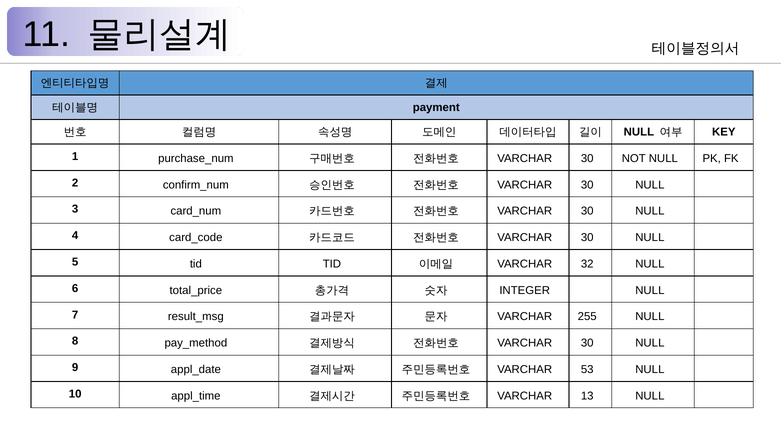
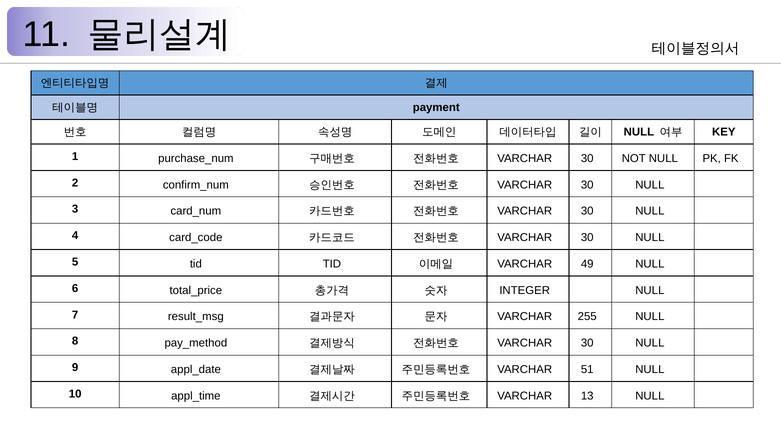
32: 32 -> 49
53: 53 -> 51
